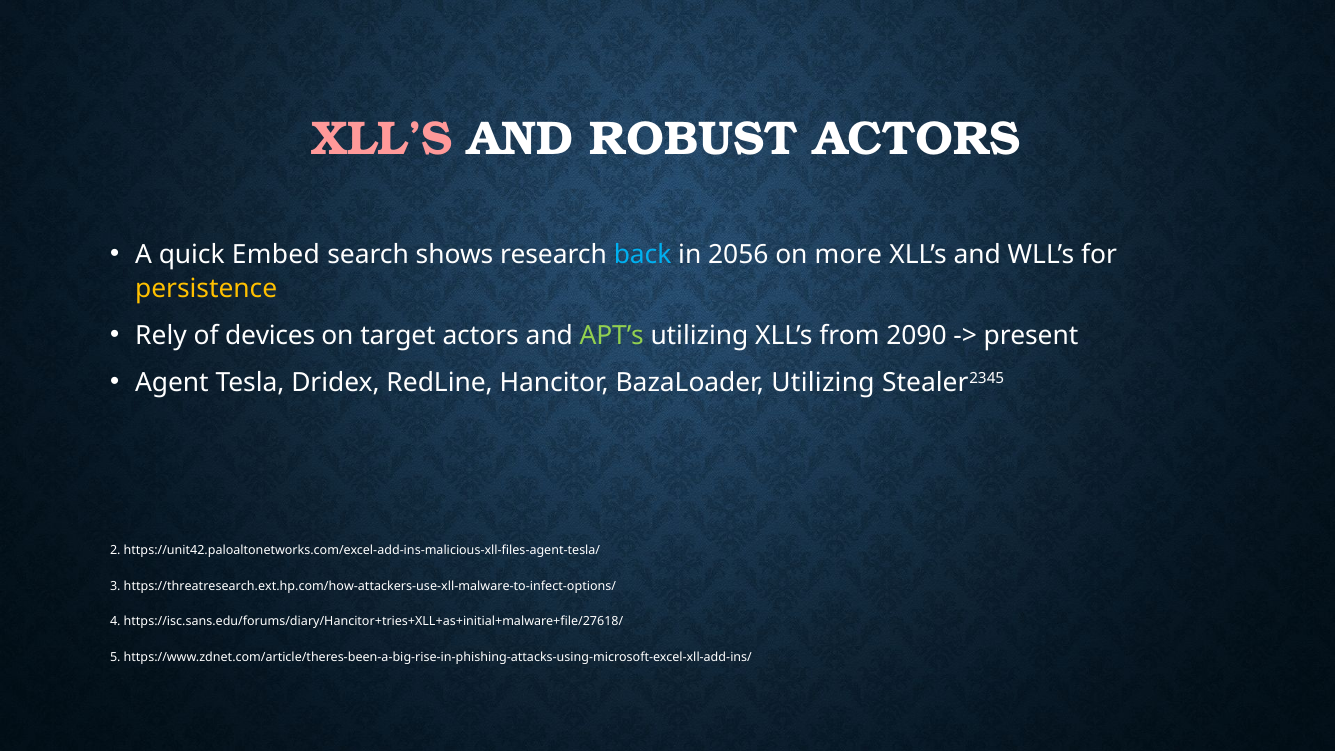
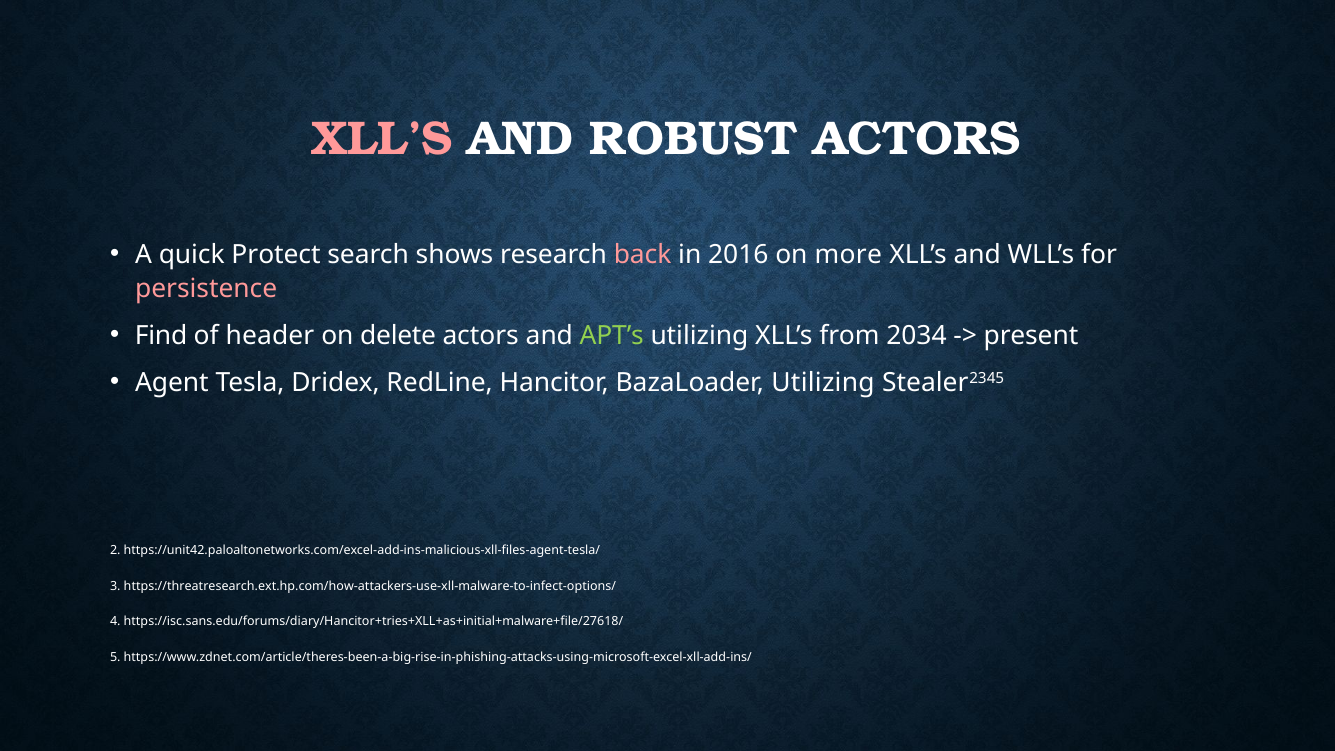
Embed: Embed -> Protect
back colour: light blue -> pink
2056: 2056 -> 2016
persistence colour: yellow -> pink
Rely: Rely -> Find
devices: devices -> header
target: target -> delete
2090: 2090 -> 2034
